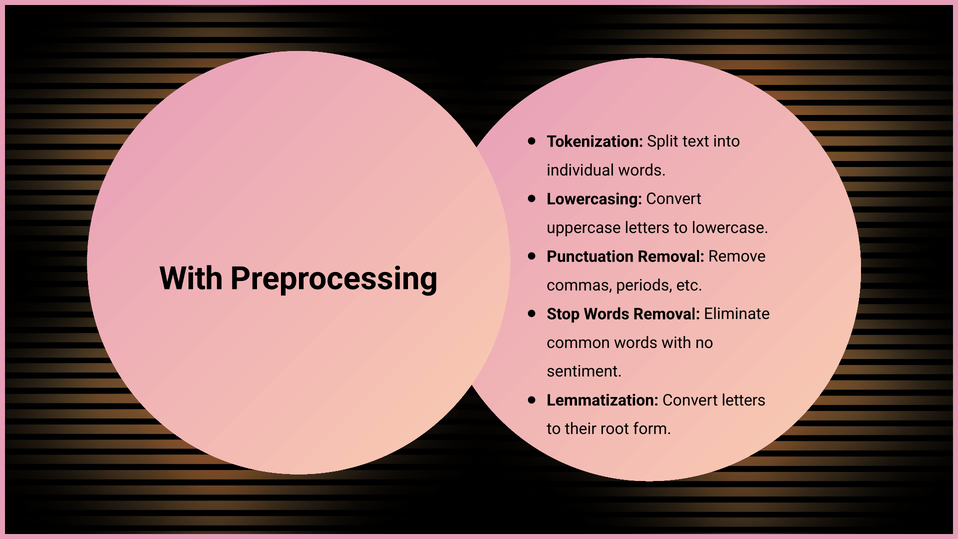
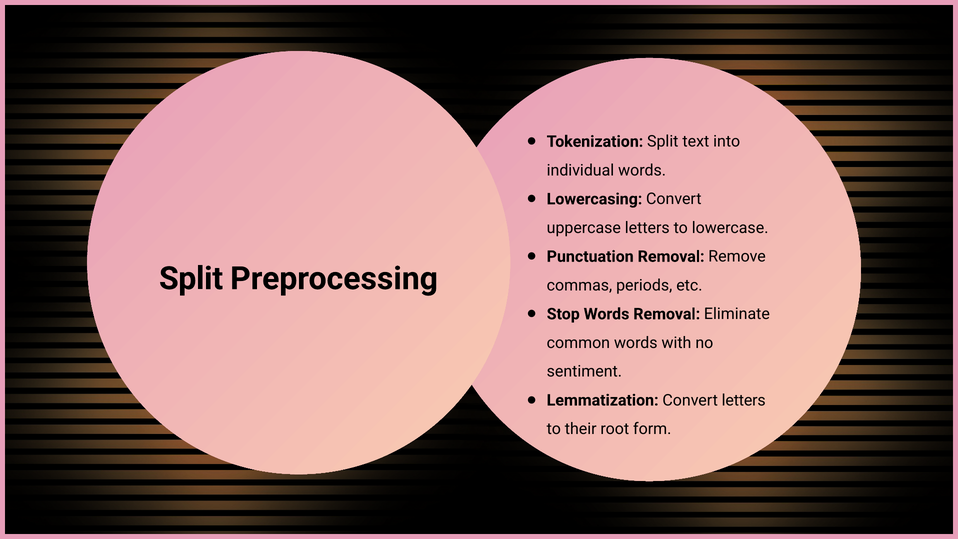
With at (191, 279): With -> Split
